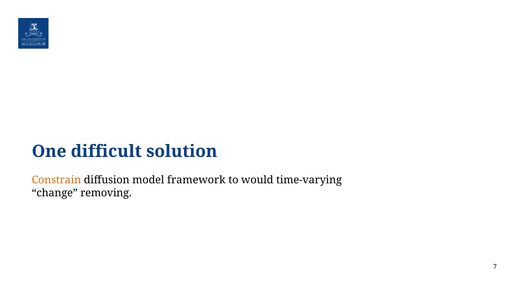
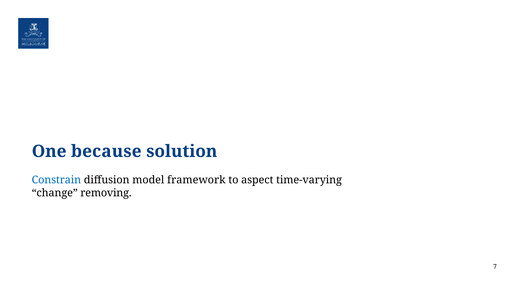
difficult: difficult -> because
Constrain colour: orange -> blue
would: would -> aspect
